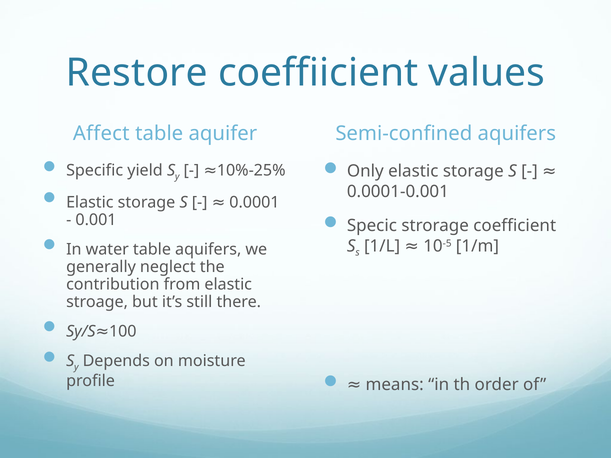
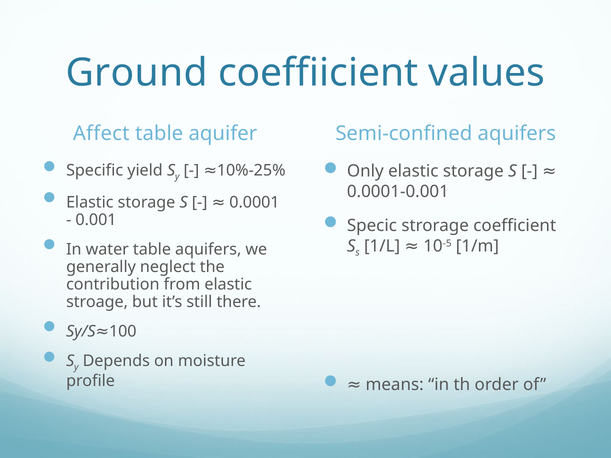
Restore: Restore -> Ground
